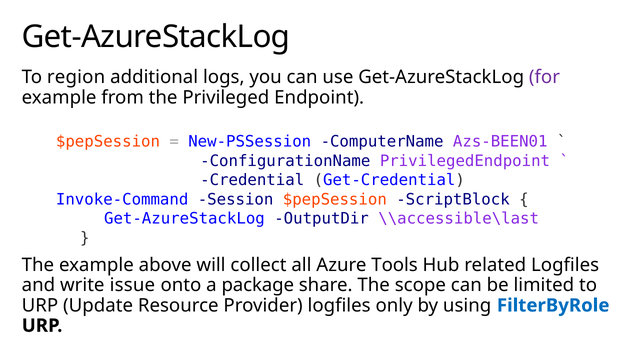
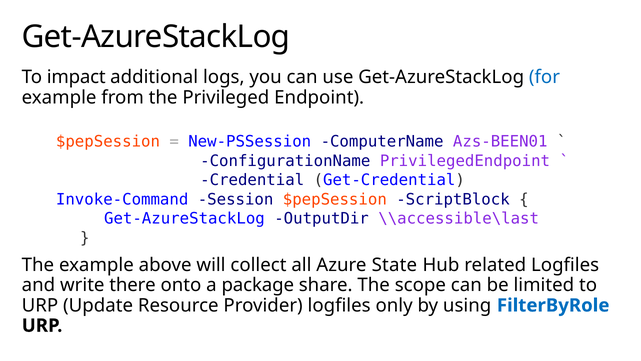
region: region -> impact
for colour: purple -> blue
Tools: Tools -> State
issue: issue -> there
